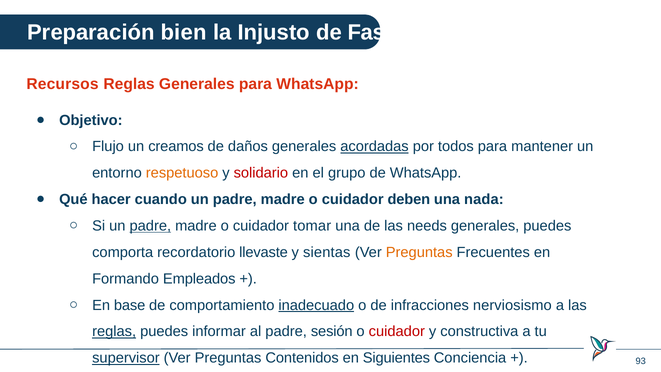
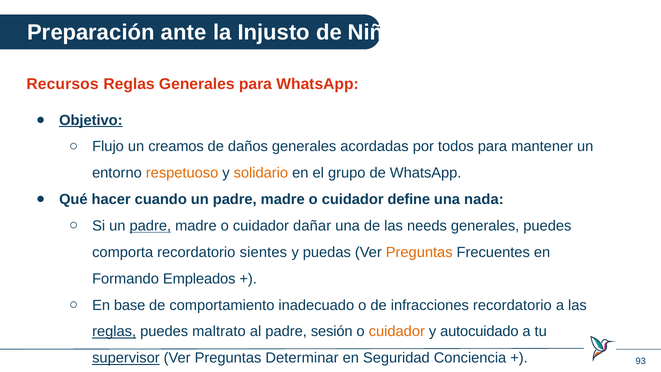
bien: bien -> ante
Fase: Fase -> Niño
Objetivo underline: none -> present
acordadas underline: present -> none
solidario colour: red -> orange
deben: deben -> define
tomar: tomar -> dañar
llevaste: llevaste -> sientes
sientas: sientas -> puedas
inadecuado underline: present -> none
infracciones nerviosismo: nerviosismo -> recordatorio
informar: informar -> maltrato
cuidador at (397, 331) colour: red -> orange
constructiva: constructiva -> autocuidado
Contenidos: Contenidos -> Determinar
Siguientes: Siguientes -> Seguridad
